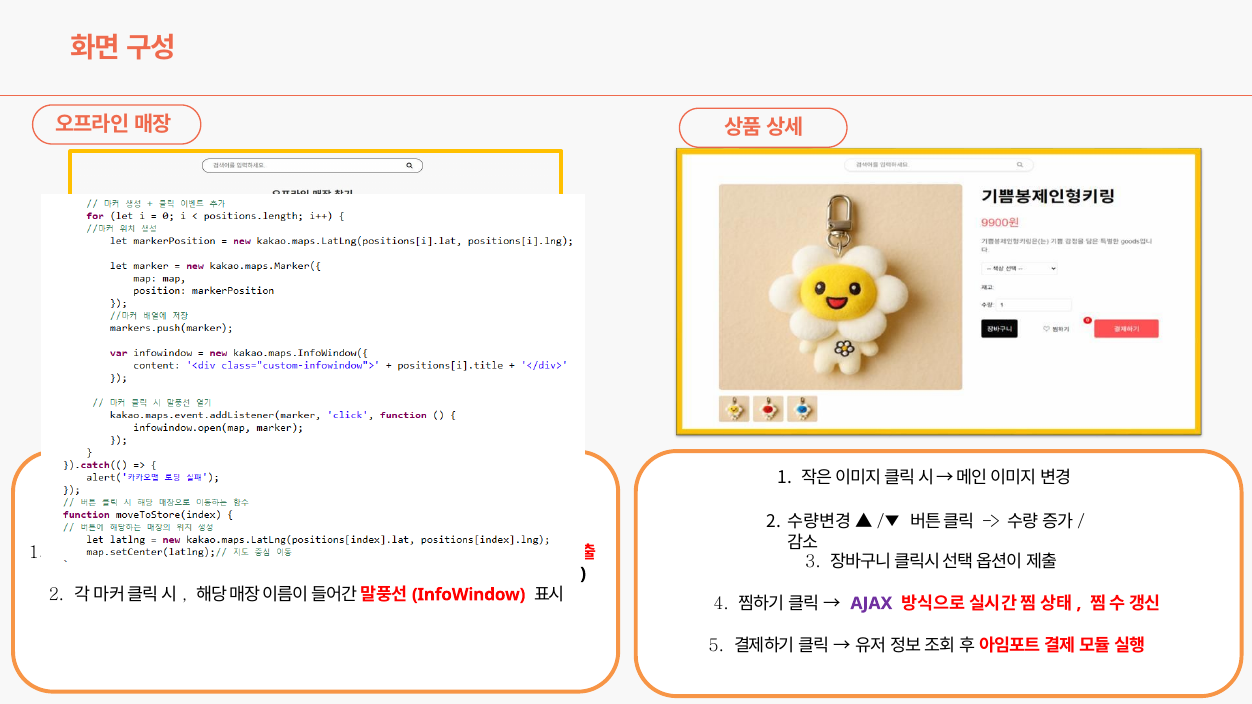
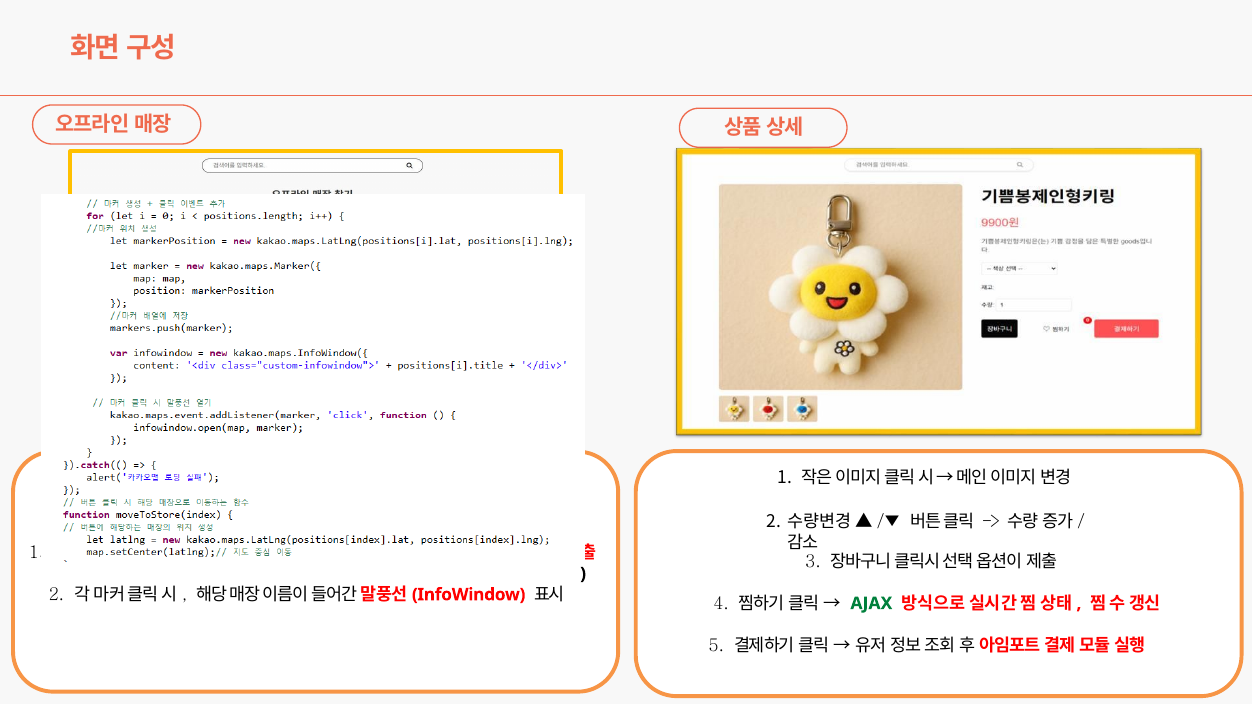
AJAX colour: purple -> green
